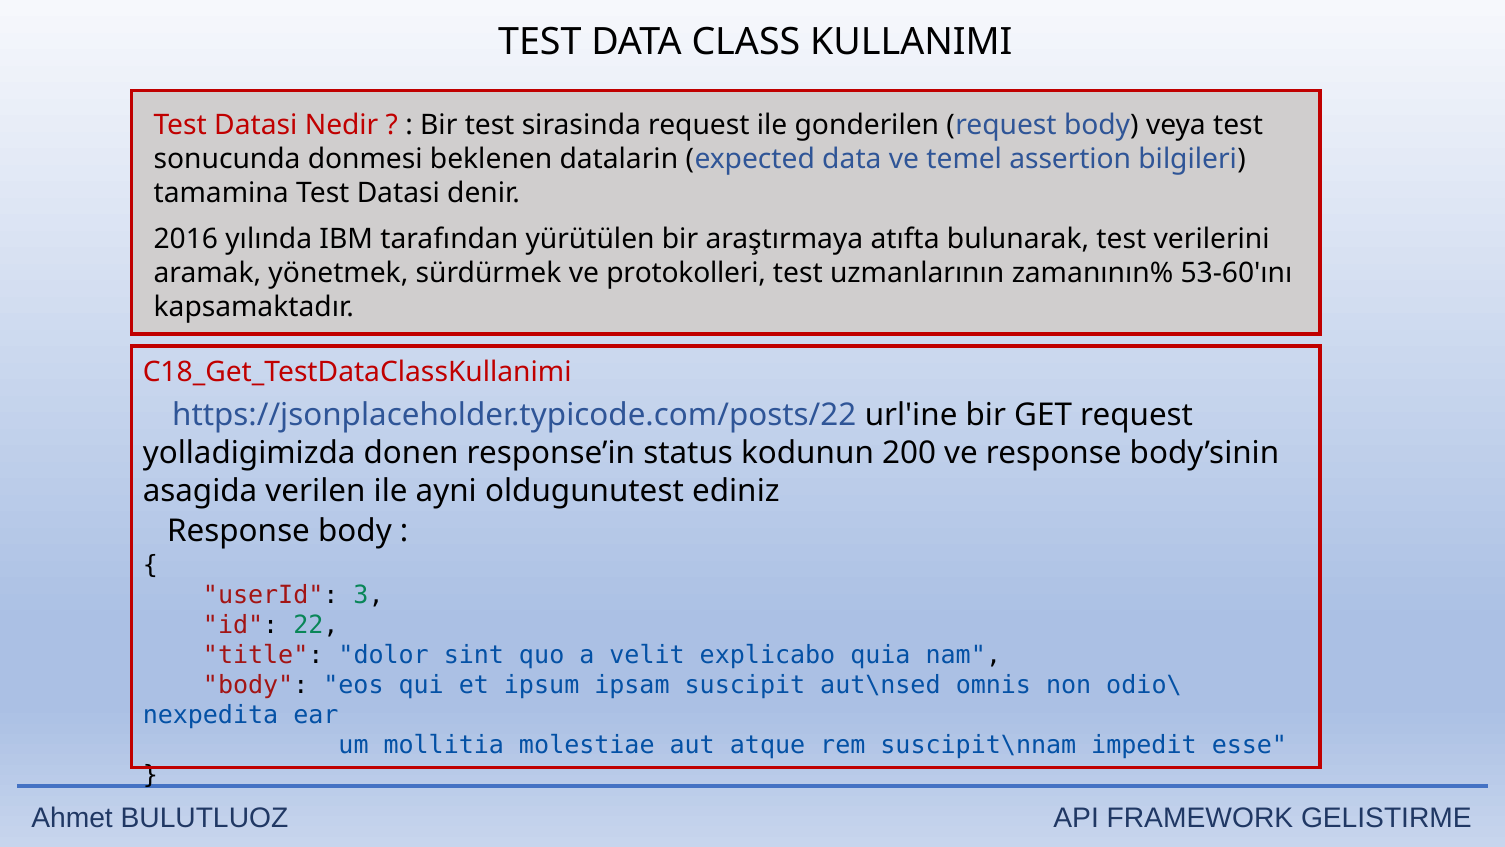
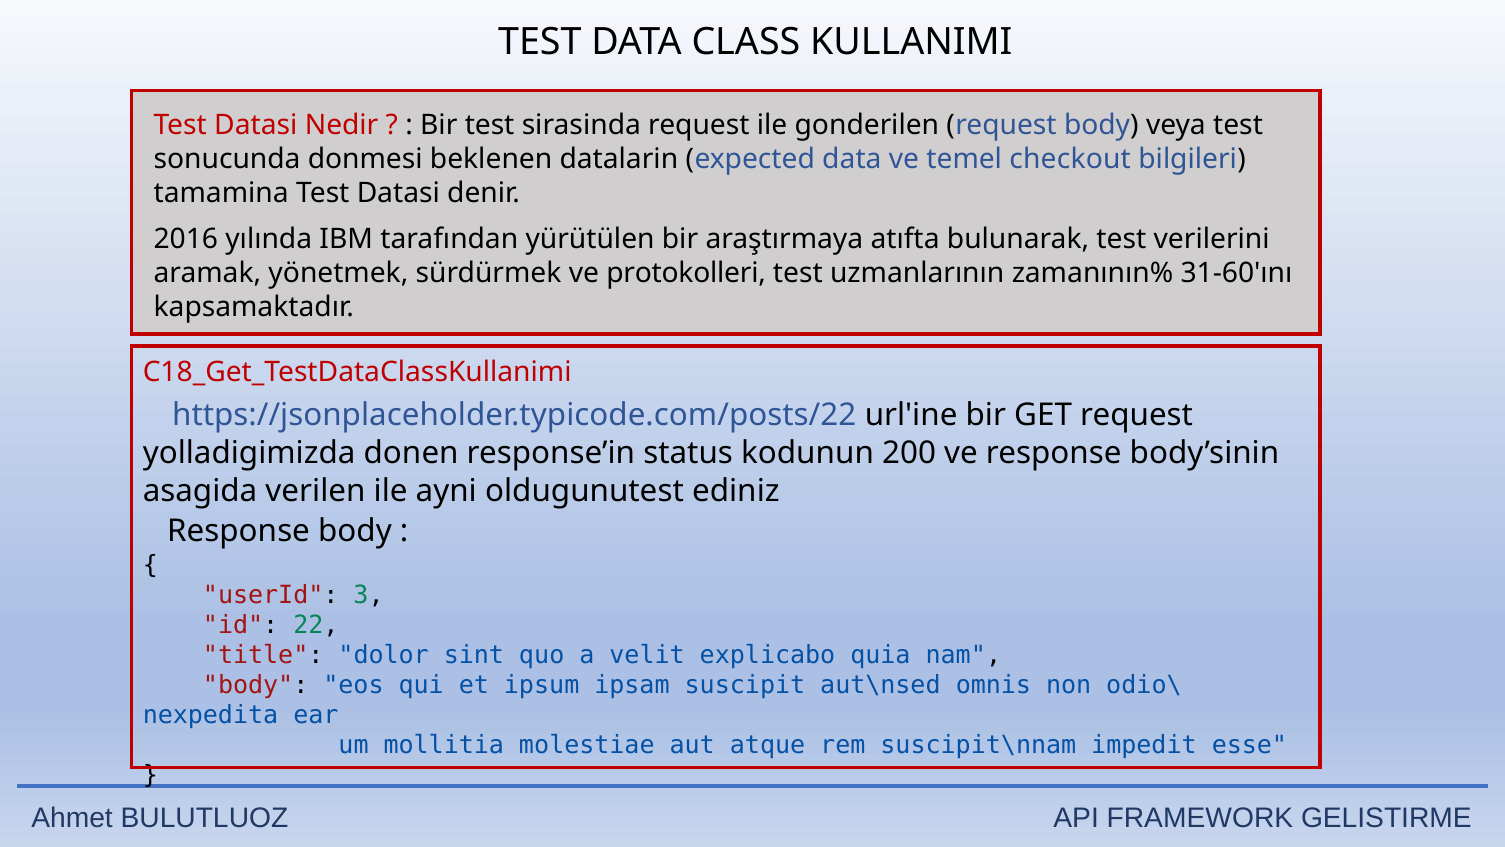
assertion: assertion -> checkout
53-60'ını: 53-60'ını -> 31-60'ını
